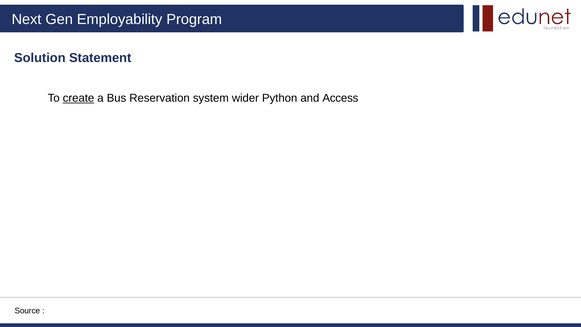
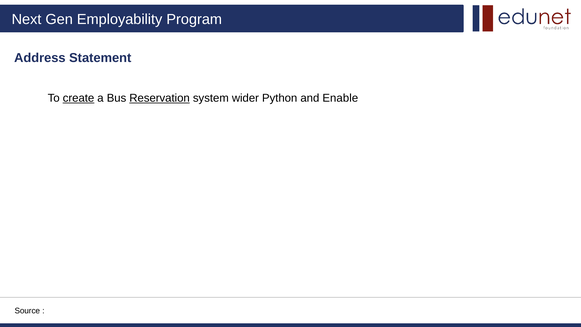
Solution: Solution -> Address
Reservation underline: none -> present
Access: Access -> Enable
